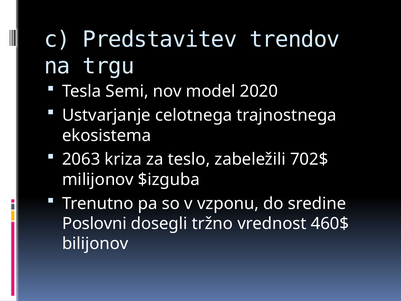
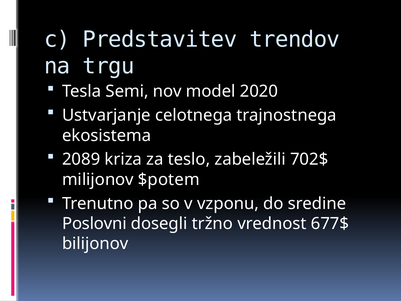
2063: 2063 -> 2089
$izguba: $izguba -> $potem
460$: 460$ -> 677$
